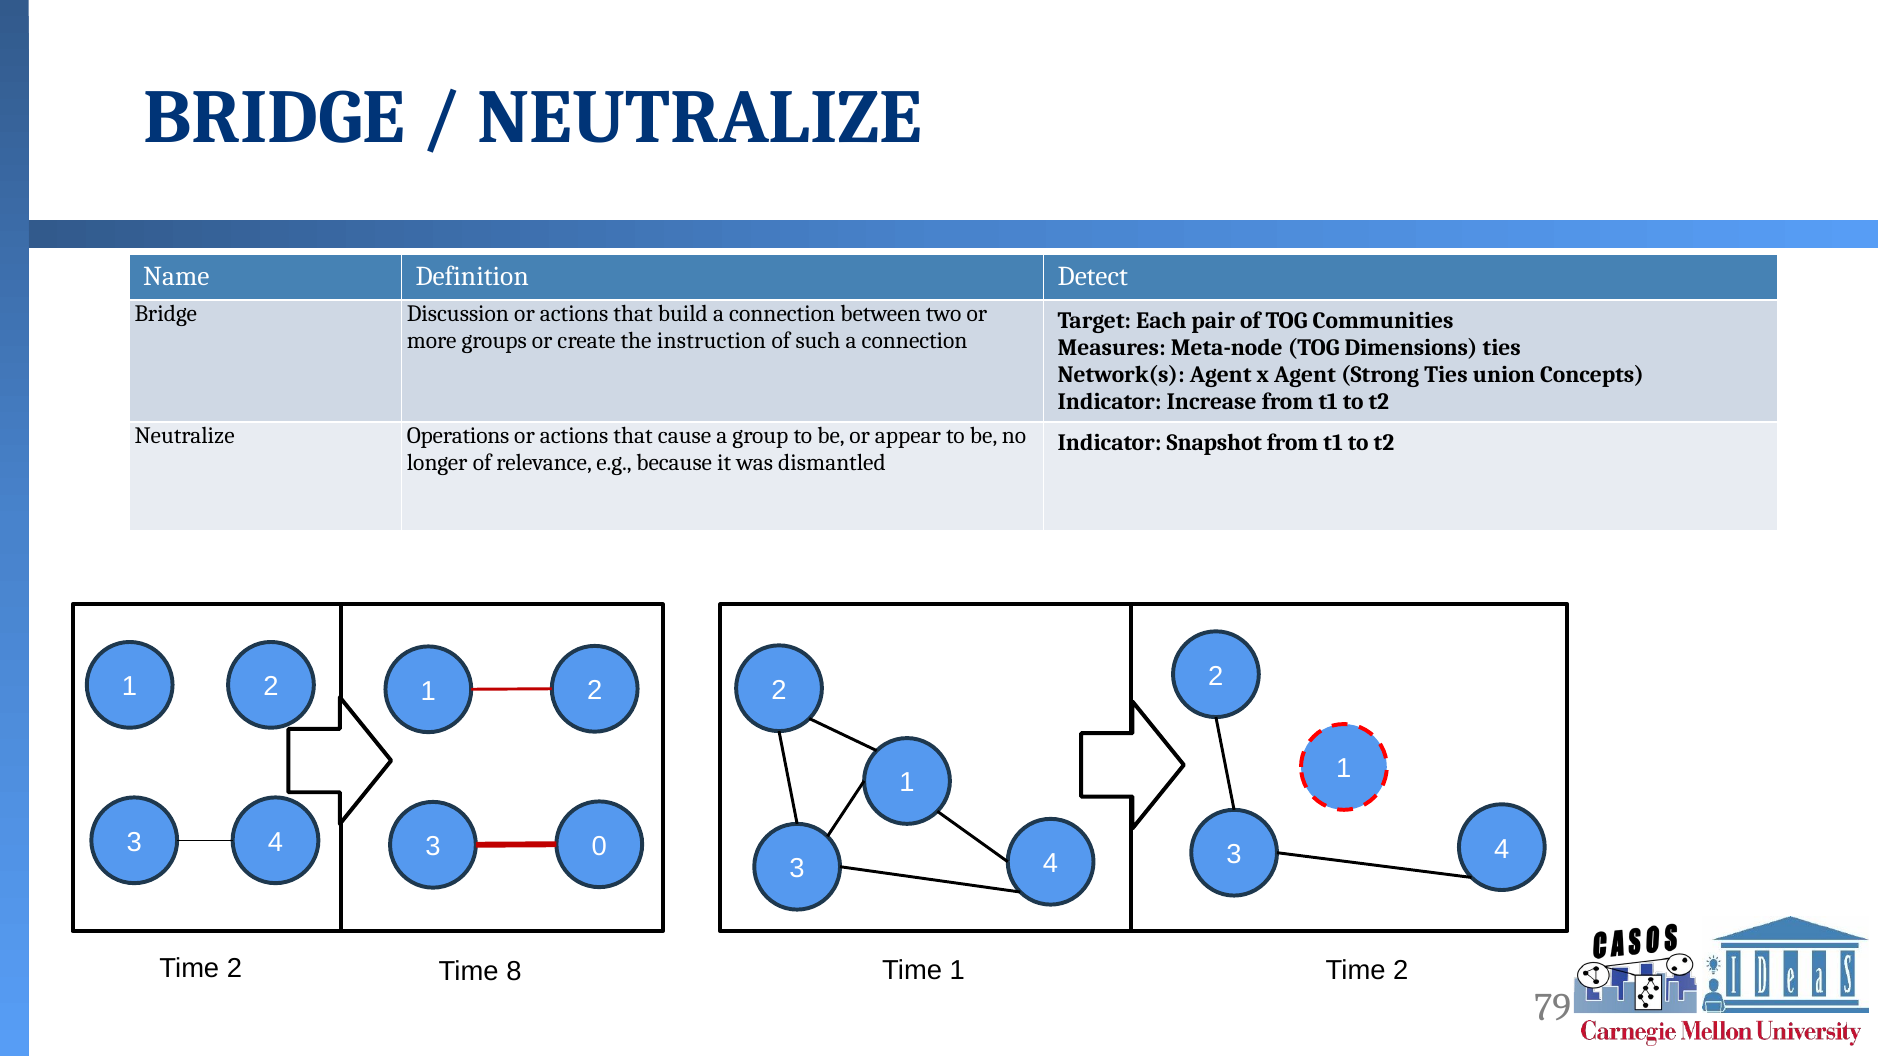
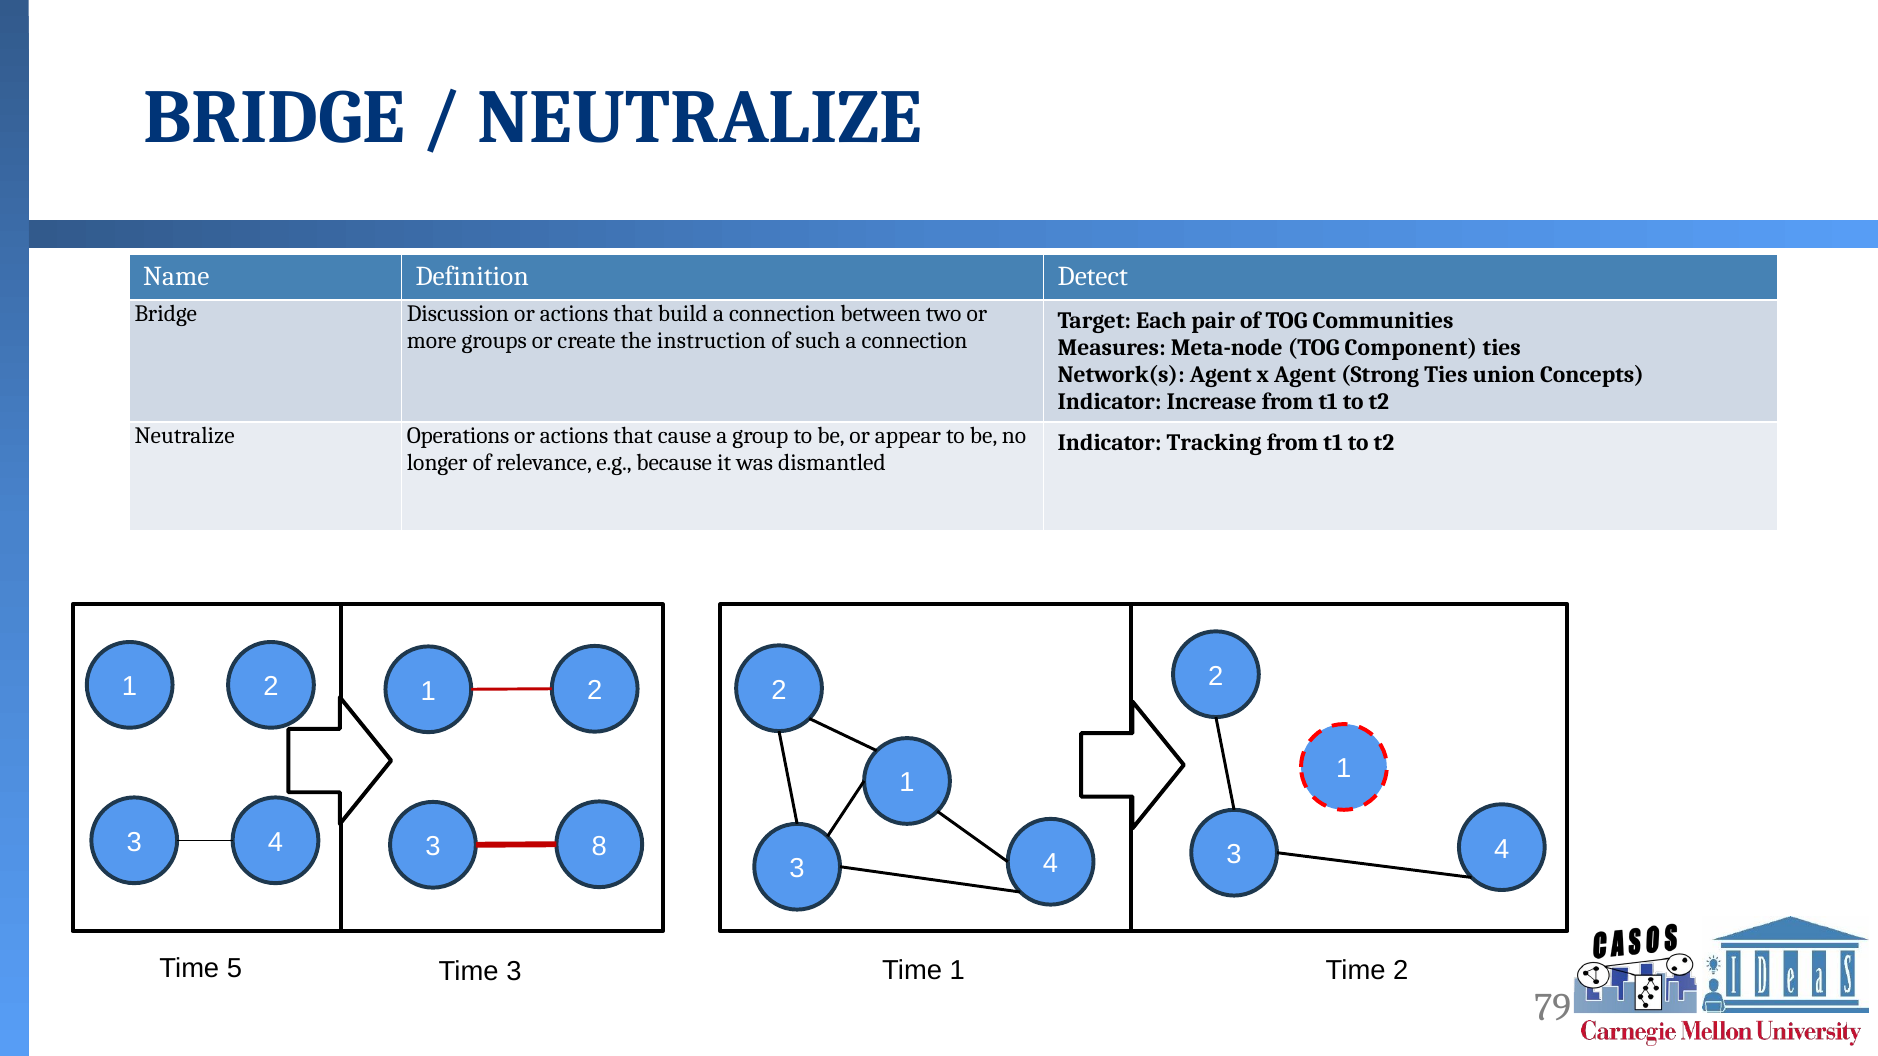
Dimensions: Dimensions -> Component
Snapshot: Snapshot -> Tracking
0: 0 -> 8
2 at (235, 969): 2 -> 5
Time 8: 8 -> 3
